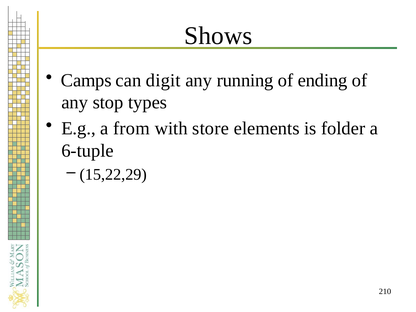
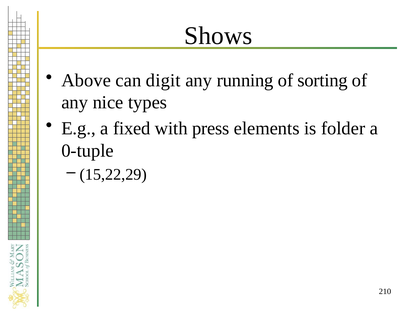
Camps: Camps -> Above
ending: ending -> sorting
stop: stop -> nice
from: from -> fixed
store: store -> press
6-tuple: 6-tuple -> 0-tuple
